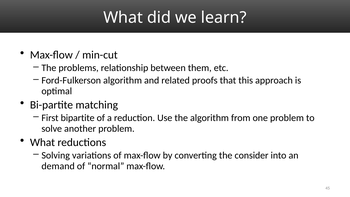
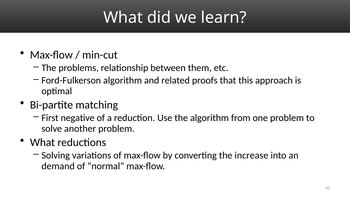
bipartite: bipartite -> negative
consider: consider -> increase
